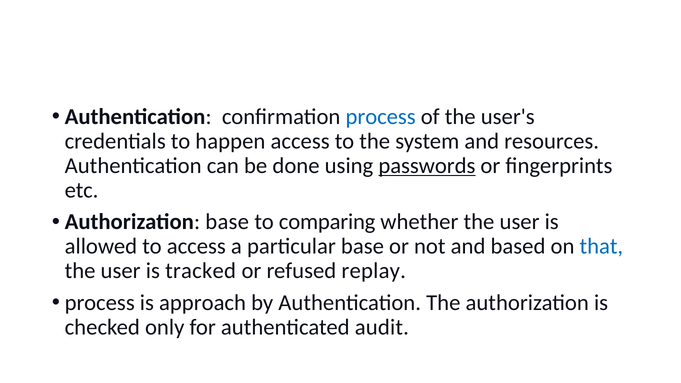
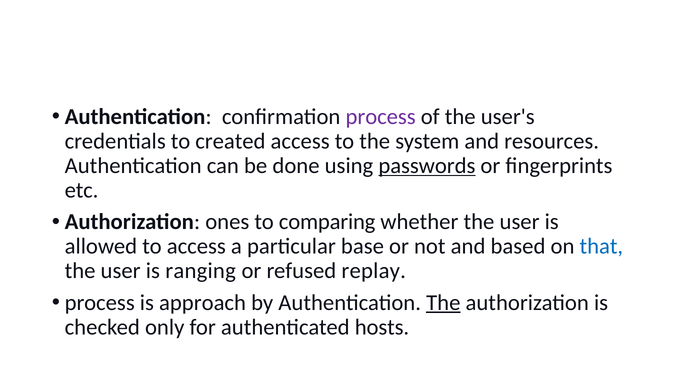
process at (381, 117) colour: blue -> purple
happen: happen -> created
Authorization base: base -> ones
tracked: tracked -> ranging
The at (443, 303) underline: none -> present
audit: audit -> hosts
